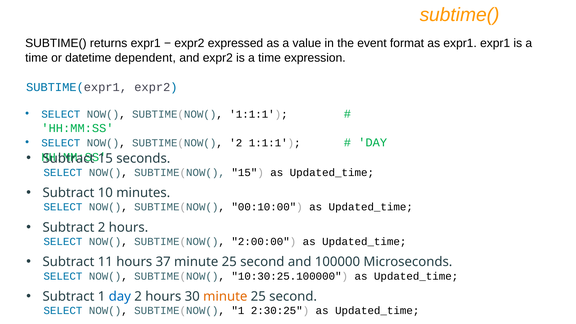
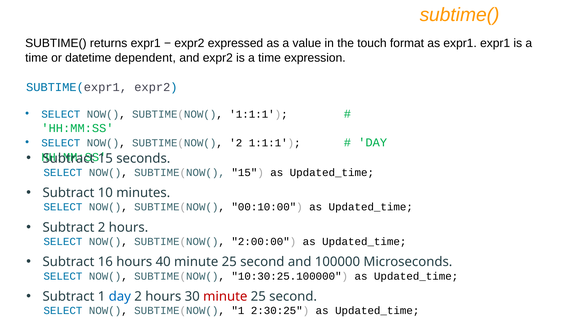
event: event -> touch
11: 11 -> 16
37: 37 -> 40
minute at (225, 296) colour: orange -> red
